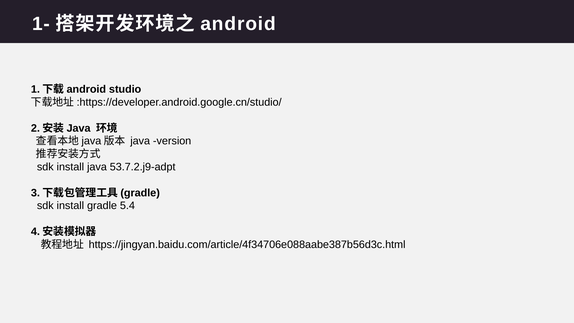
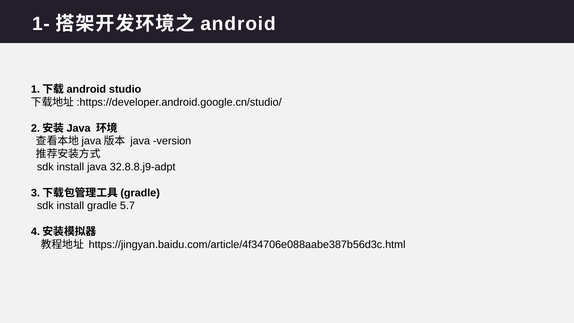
53.7.2.j9-adpt: 53.7.2.j9-adpt -> 32.8.8.j9-adpt
5.4: 5.4 -> 5.7
